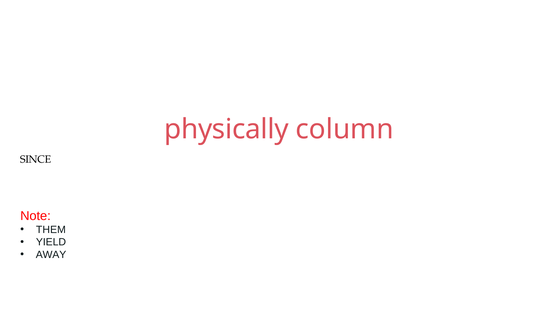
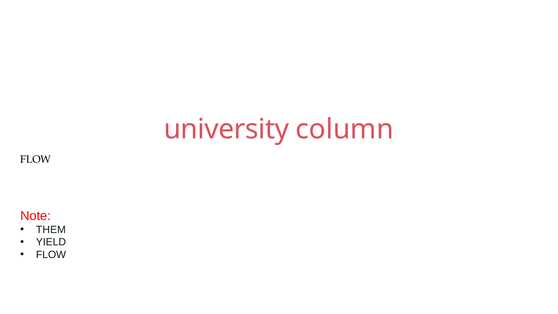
physically: physically -> university
SINCE at (36, 159): SINCE -> FLOW
AWAY at (51, 255): AWAY -> FLOW
